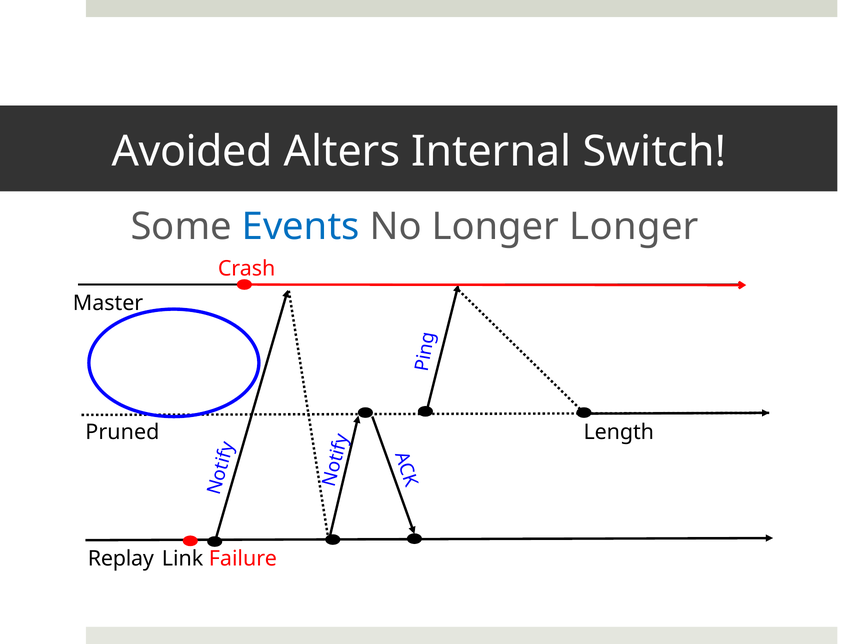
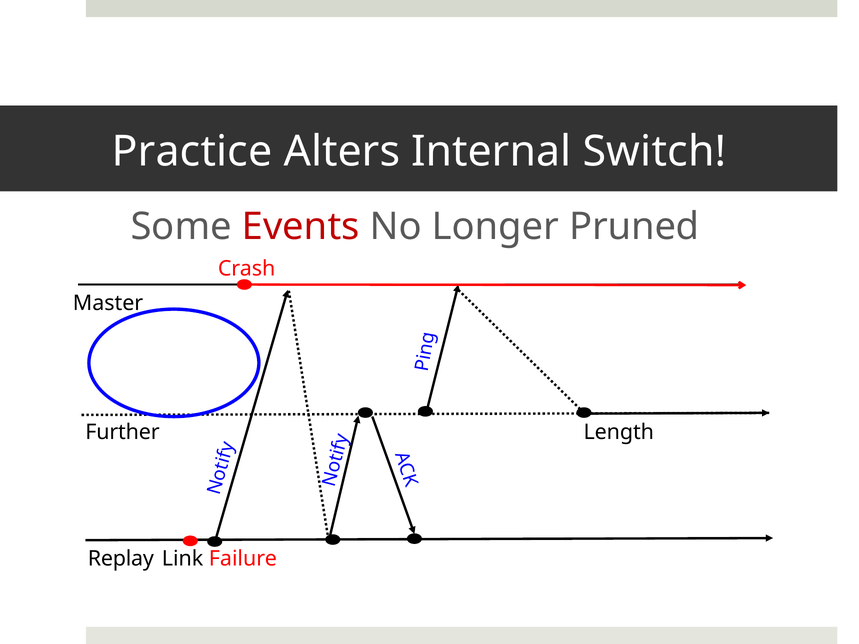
Avoided: Avoided -> Practice
Events colour: blue -> red
Longer Longer: Longer -> Pruned
Pruned: Pruned -> Further
